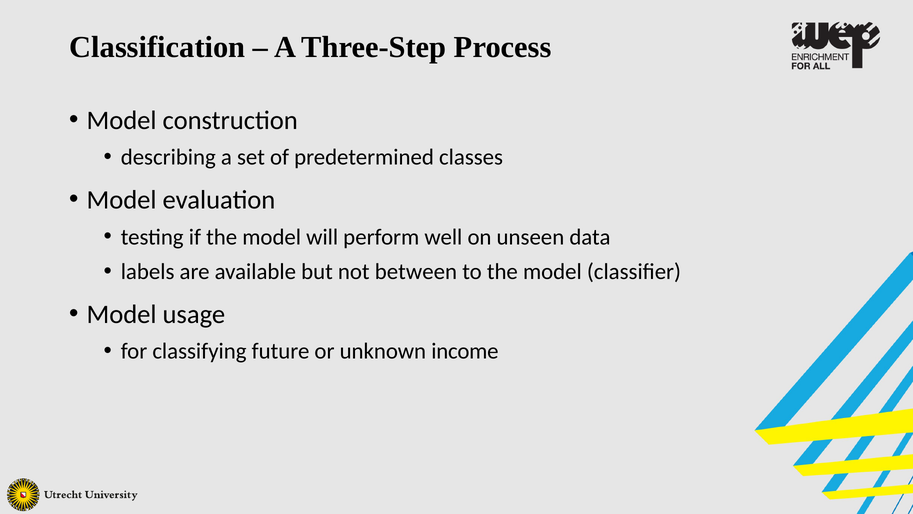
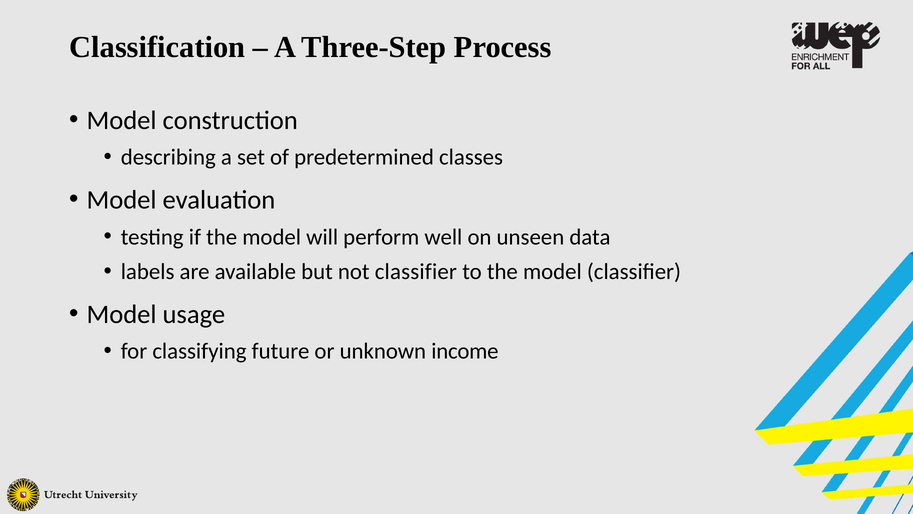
not between: between -> classifier
